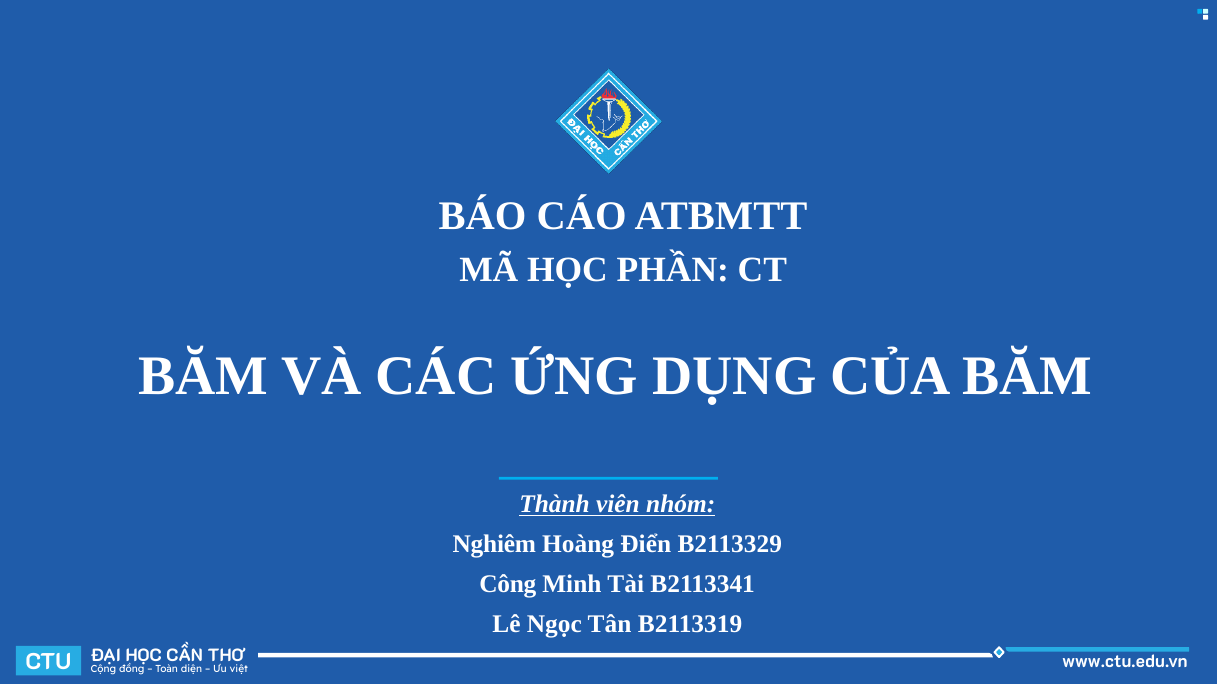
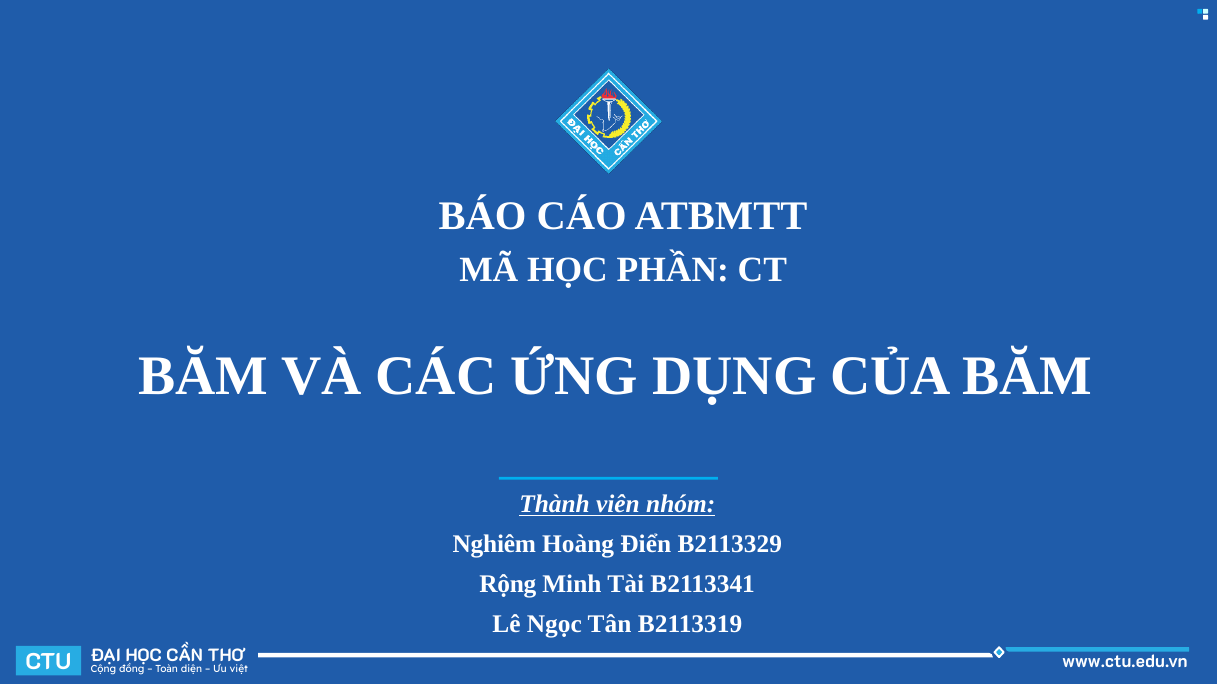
Công: Công -> Rộng
